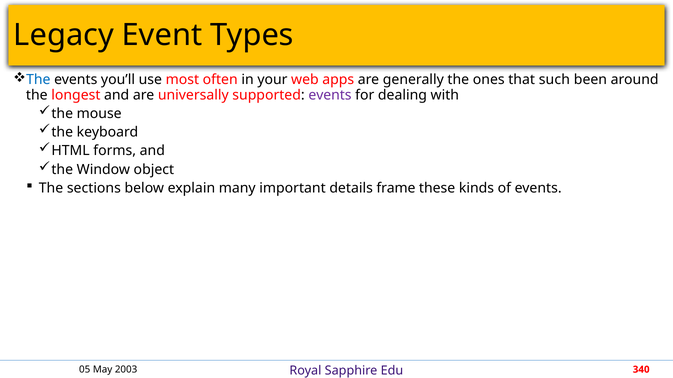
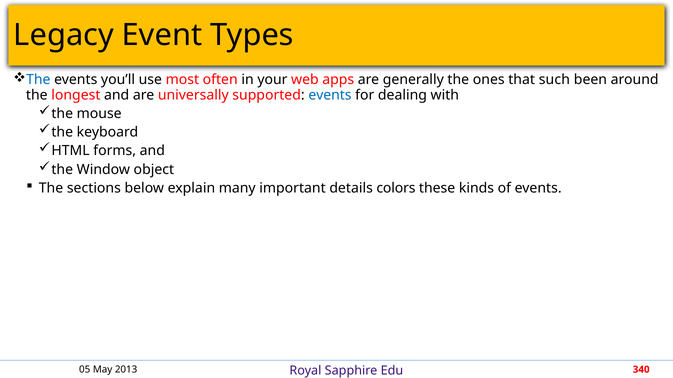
events at (330, 95) colour: purple -> blue
frame: frame -> colors
2003: 2003 -> 2013
